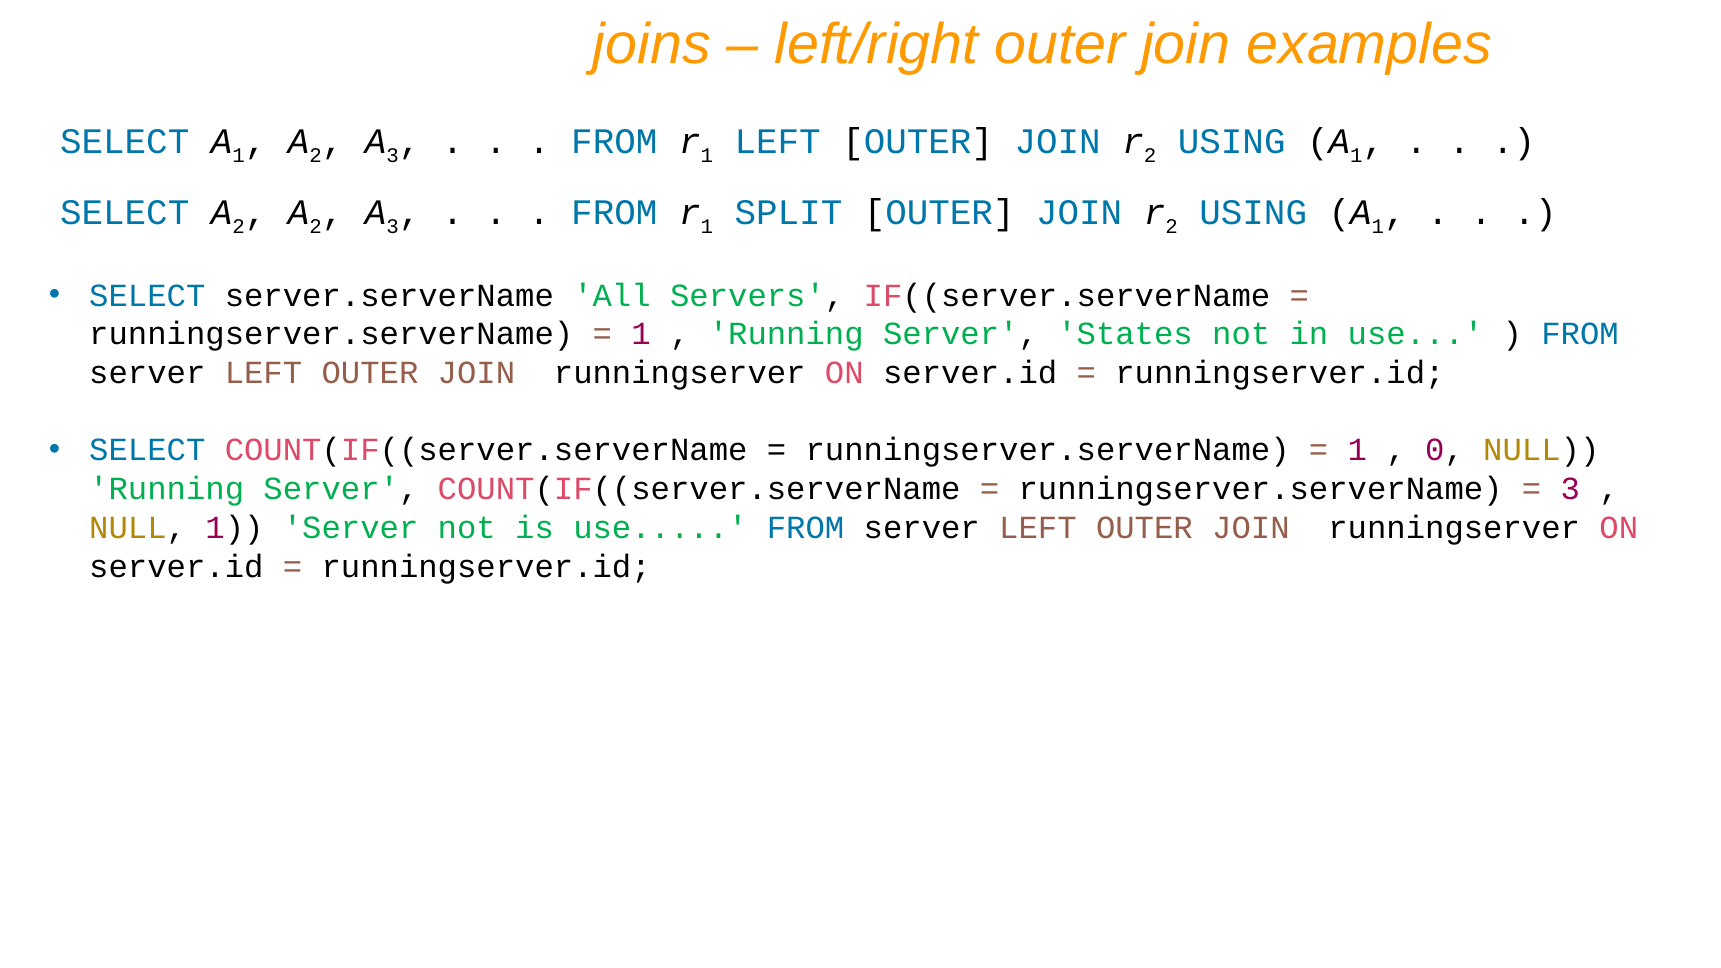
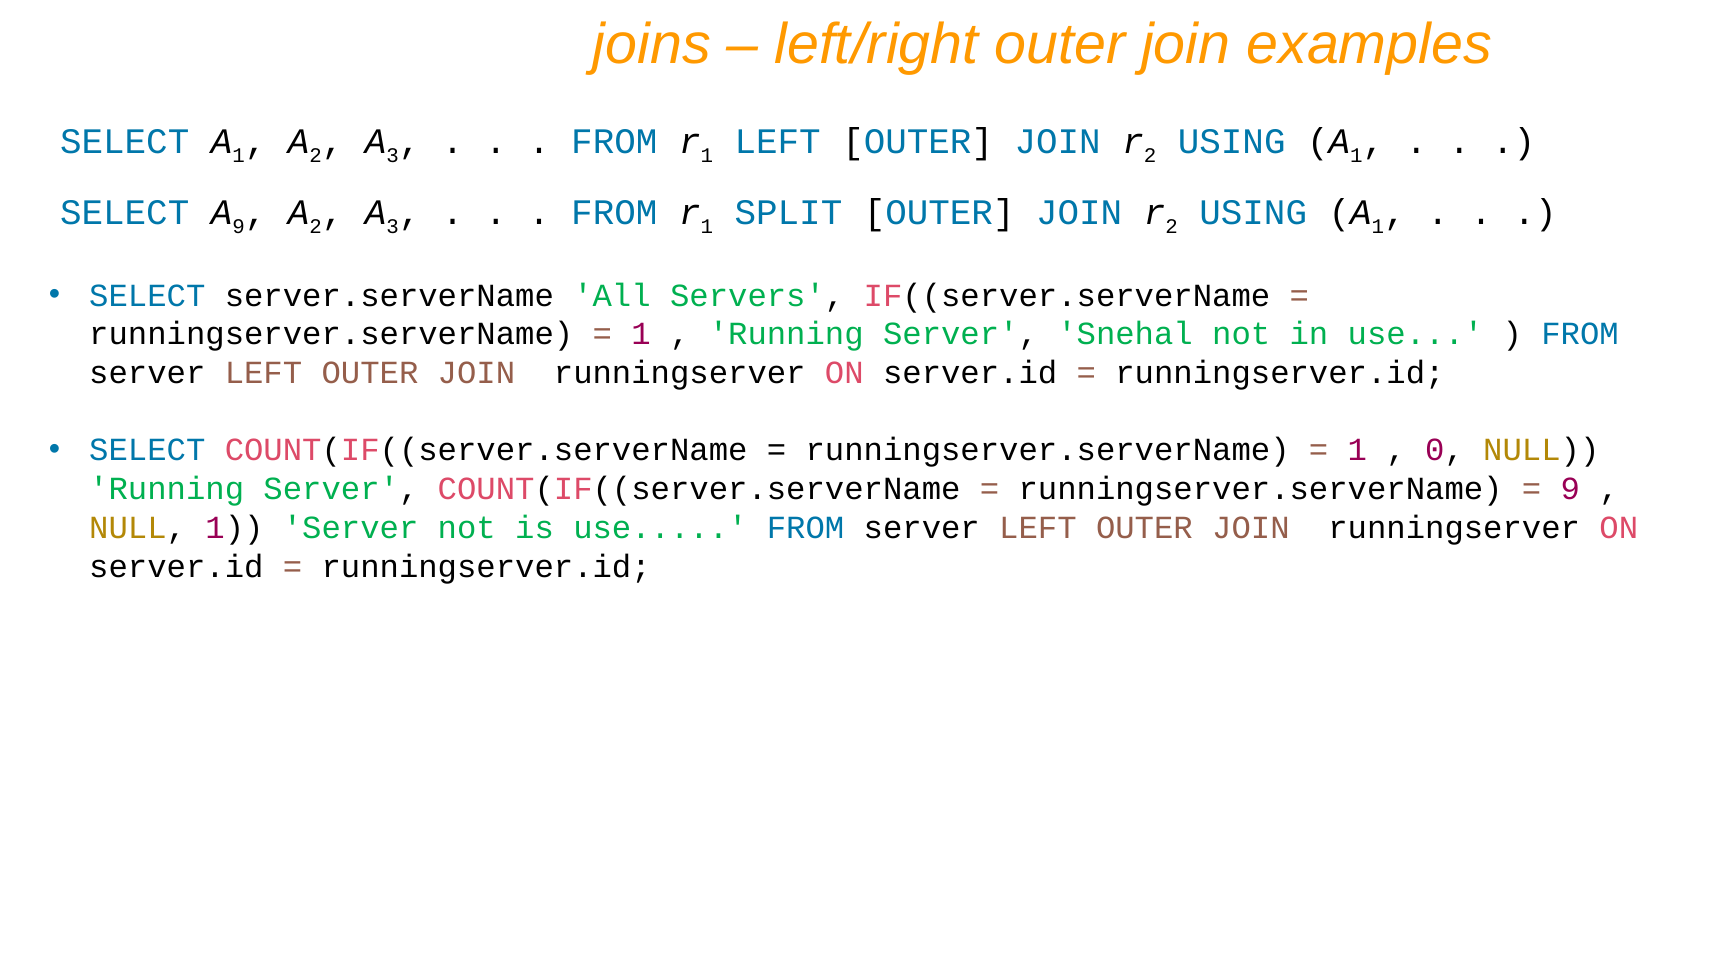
2 at (239, 226): 2 -> 9
States: States -> Snehal
3 at (1570, 489): 3 -> 9
